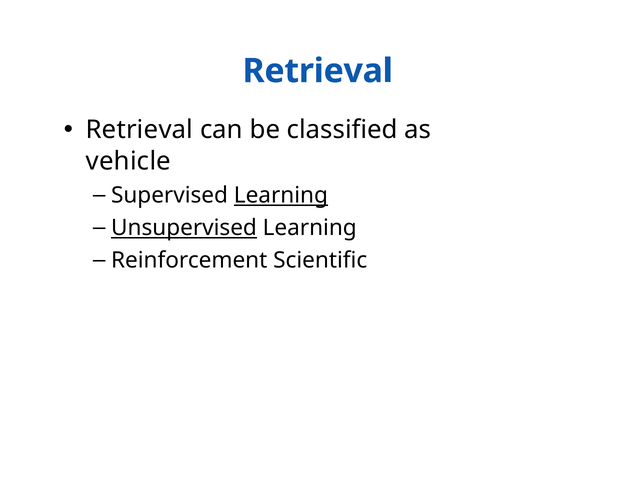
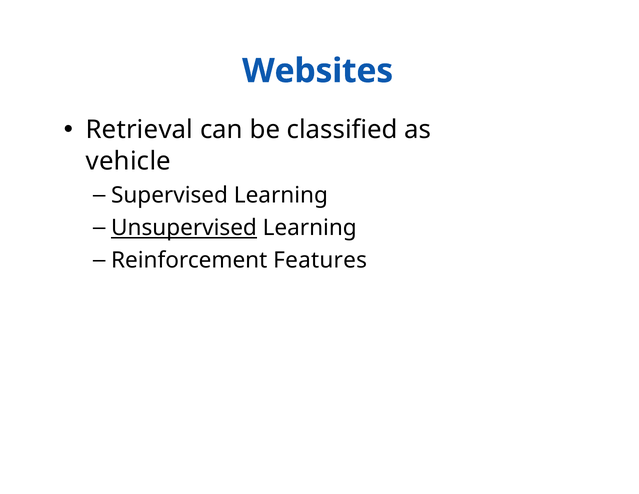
Retrieval at (318, 71): Retrieval -> Websites
Learning at (281, 195) underline: present -> none
Scientific: Scientific -> Features
